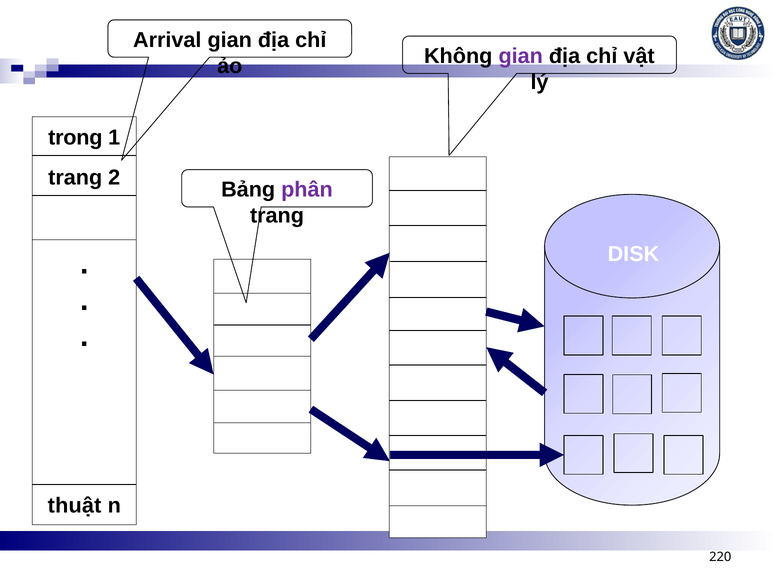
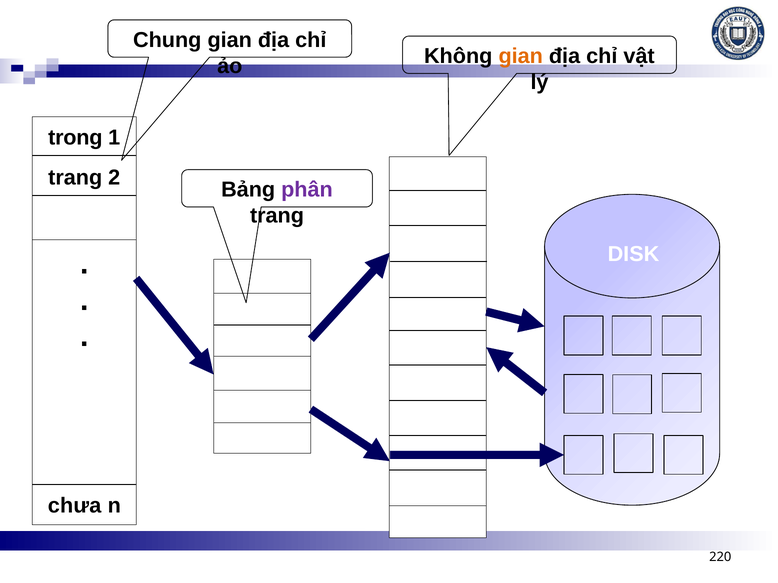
Arrival: Arrival -> Chung
gian at (521, 56) colour: purple -> orange
thuật: thuật -> chưa
